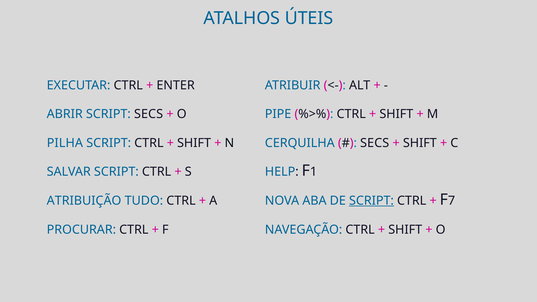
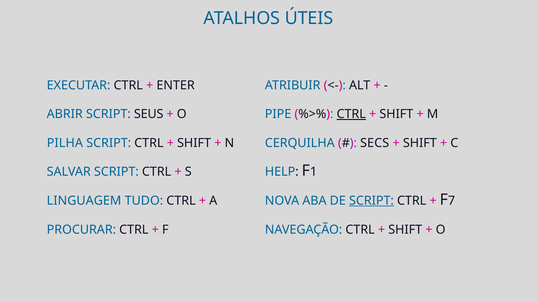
SCRIPT SECS: SECS -> SEUS
CTRL at (351, 114) underline: none -> present
ATRIBUIÇÃO: ATRIBUIÇÃO -> LINGUAGEM
